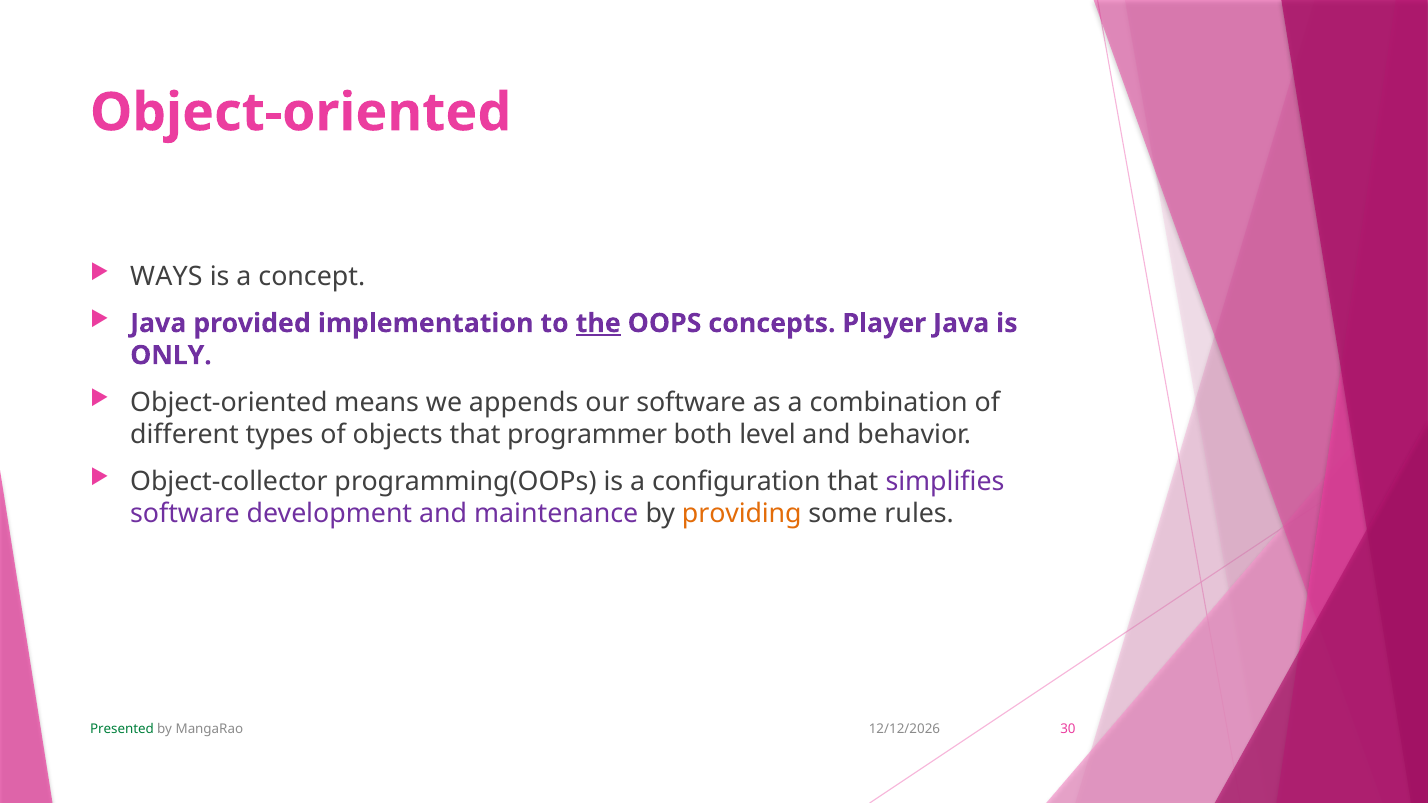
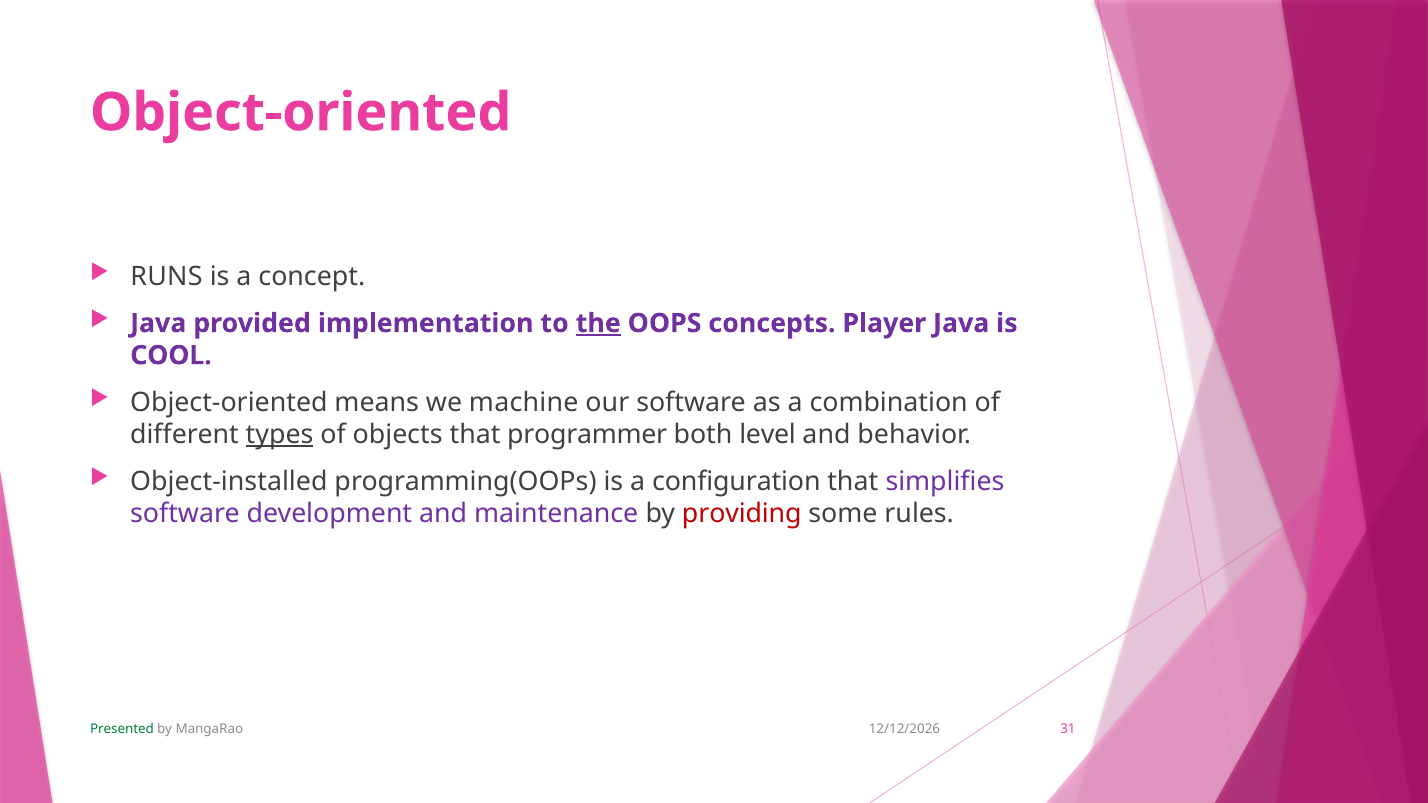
WAYS: WAYS -> RUNS
ONLY: ONLY -> COOL
appends: appends -> machine
types underline: none -> present
Object-collector: Object-collector -> Object-installed
providing colour: orange -> red
30: 30 -> 31
